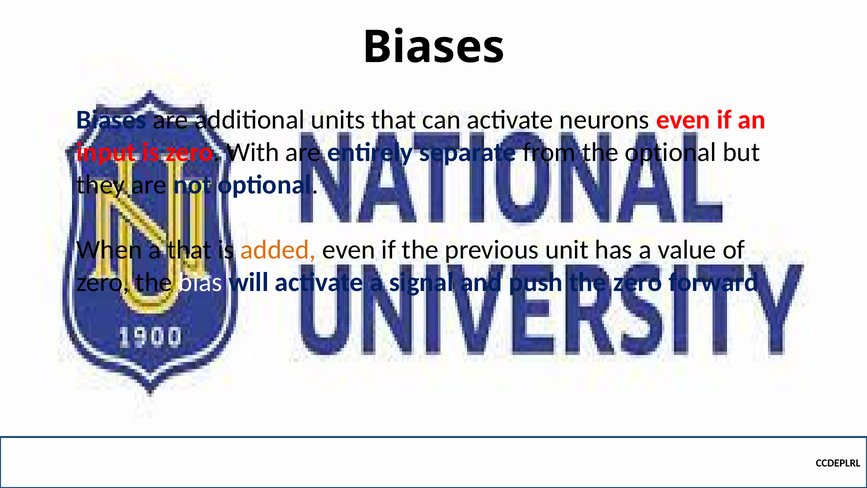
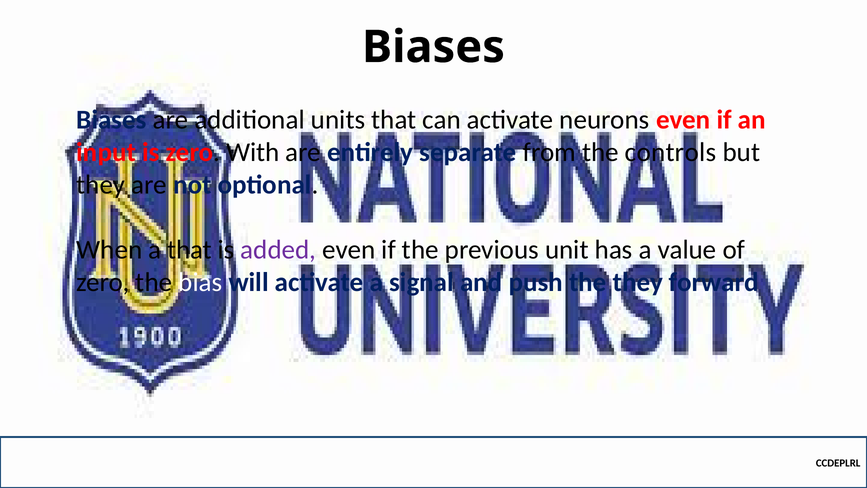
the optional: optional -> controls
added colour: orange -> purple
the zero: zero -> they
